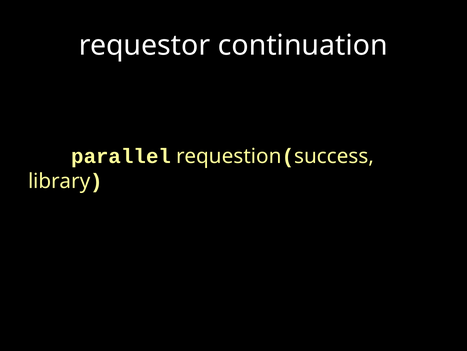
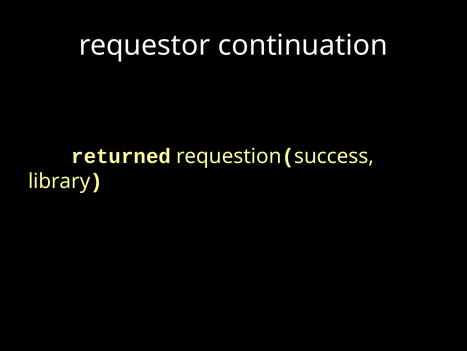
parallel: parallel -> returned
